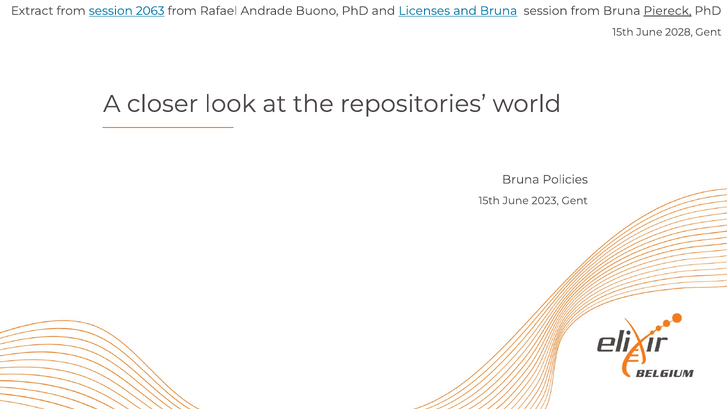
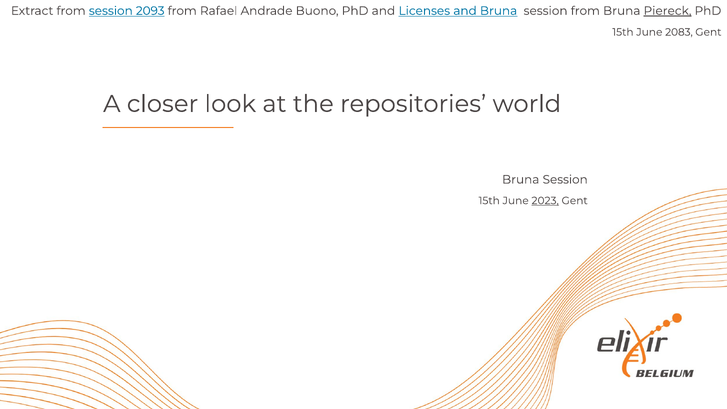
2063: 2063 -> 2093
2028: 2028 -> 2083
Policies at (565, 180): Policies -> Session
2023 underline: none -> present
